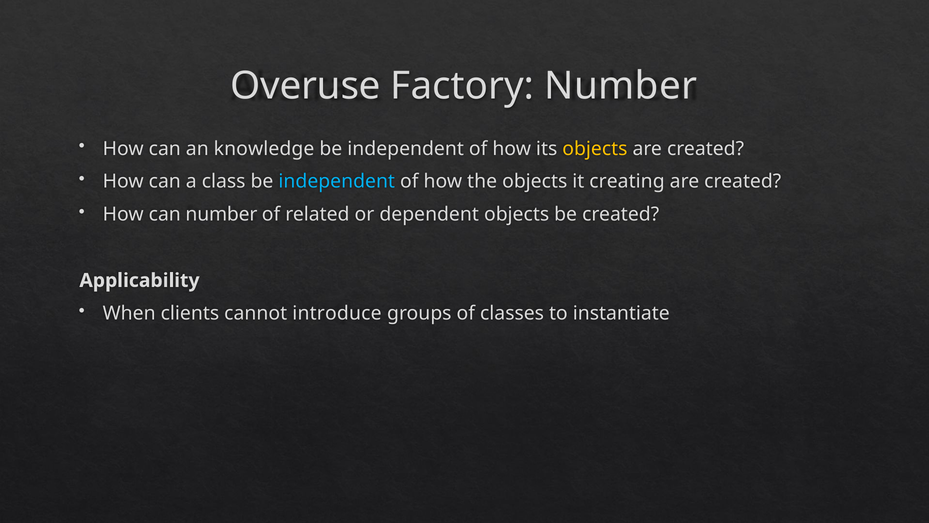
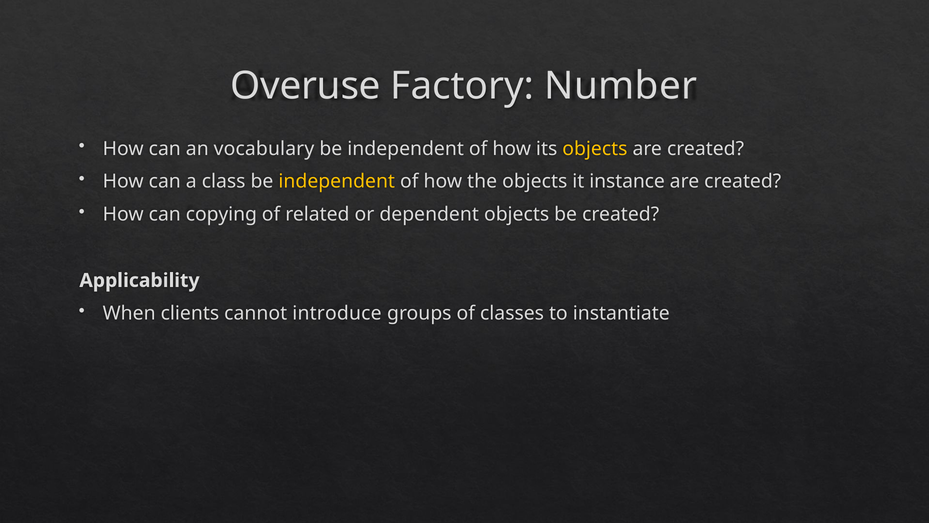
knowledge: knowledge -> vocabulary
independent at (337, 181) colour: light blue -> yellow
creating: creating -> instance
can number: number -> copying
